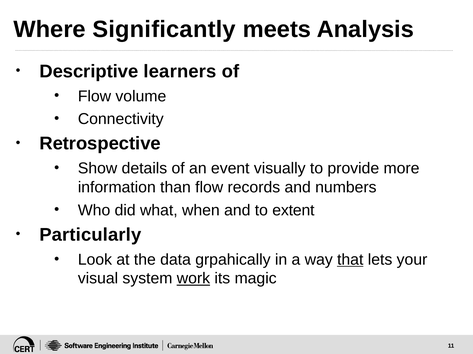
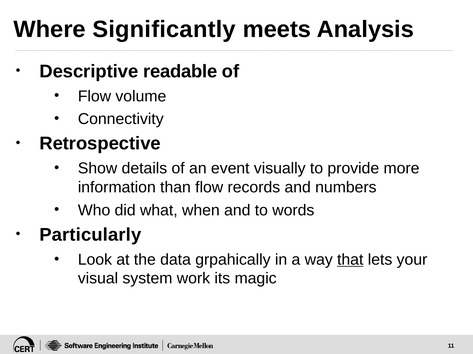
learners: learners -> readable
extent: extent -> words
work underline: present -> none
